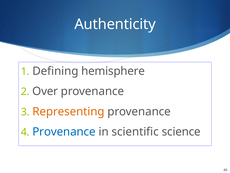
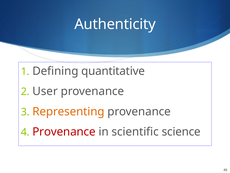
hemisphere: hemisphere -> quantitative
Over: Over -> User
Provenance at (64, 131) colour: blue -> red
